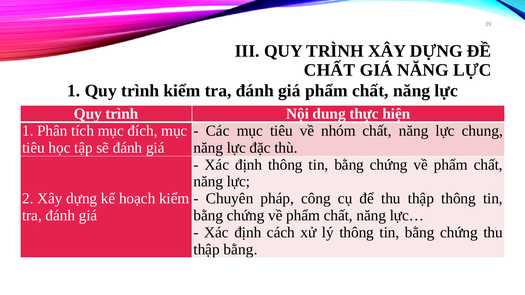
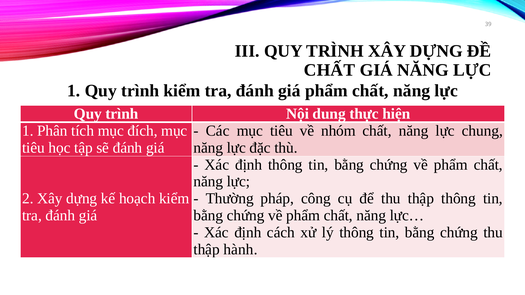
Chuyên: Chuyên -> Thường
thập bằng: bằng -> hành
